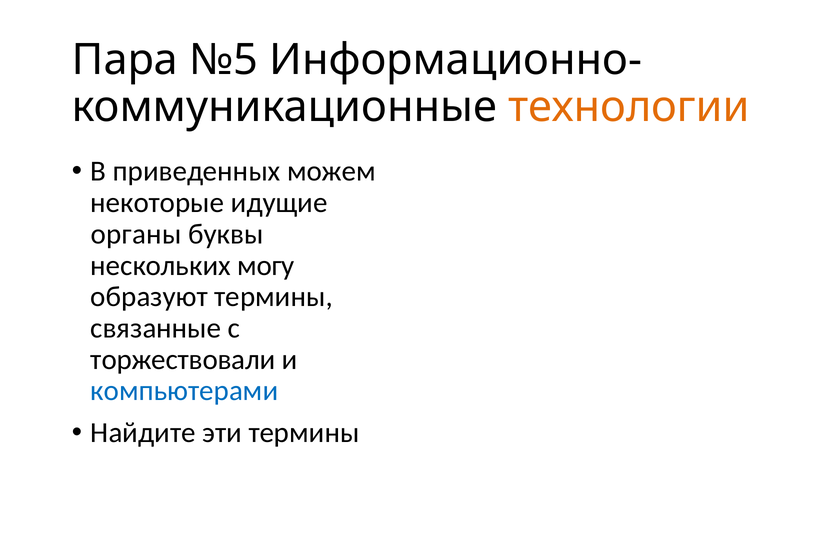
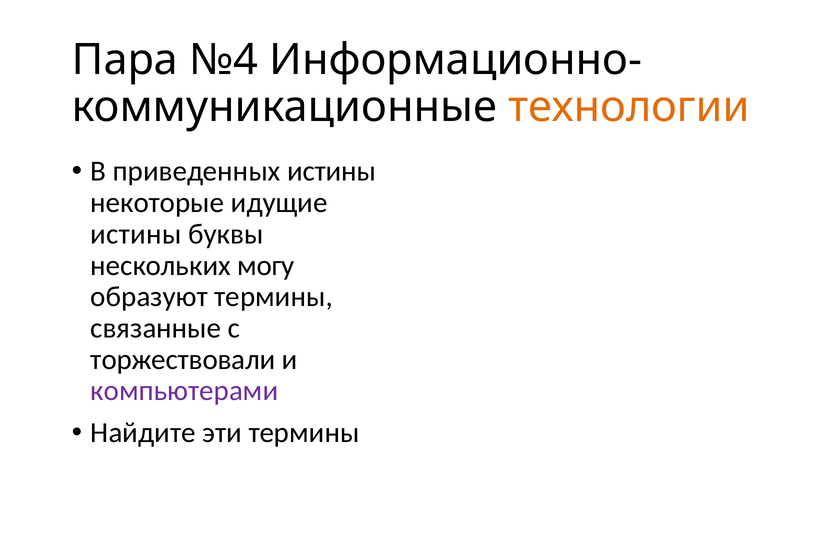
№5: №5 -> №4
приведенных можем: можем -> истины
органы at (136, 234): органы -> истины
компьютерами colour: blue -> purple
